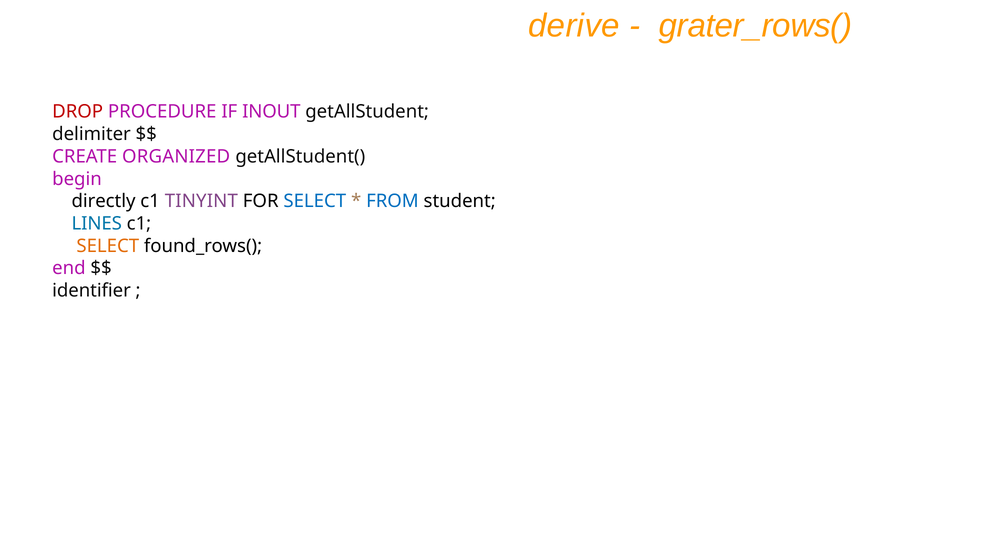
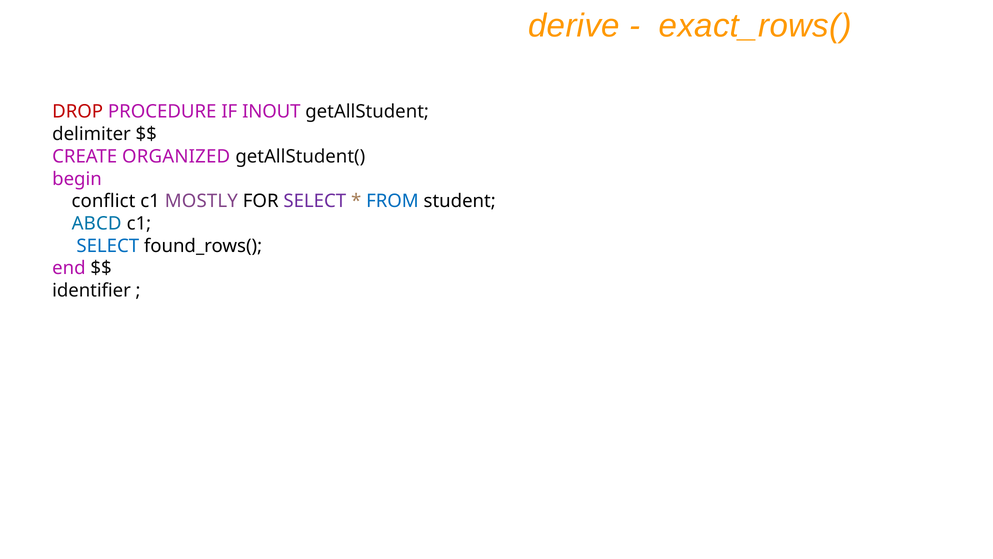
grater_rows(: grater_rows( -> exact_rows(
directly: directly -> conflict
TINYINT: TINYINT -> MOSTLY
SELECT at (315, 201) colour: blue -> purple
LINES: LINES -> ABCD
SELECT at (108, 246) colour: orange -> blue
